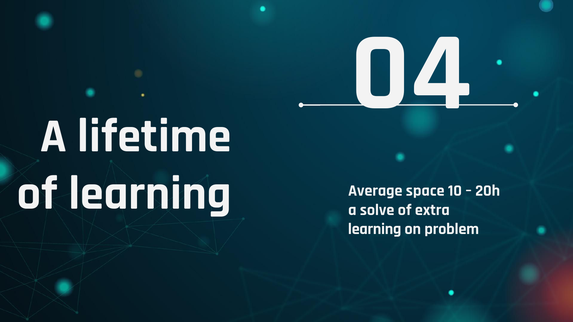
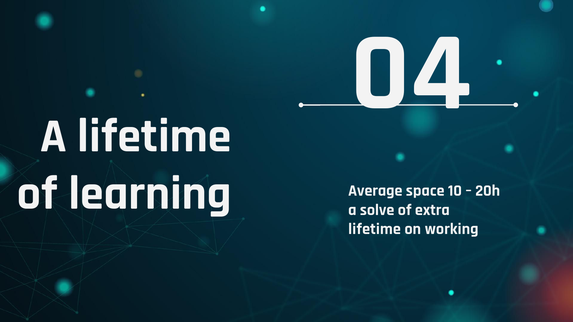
learning at (375, 229): learning -> lifetime
problem: problem -> working
